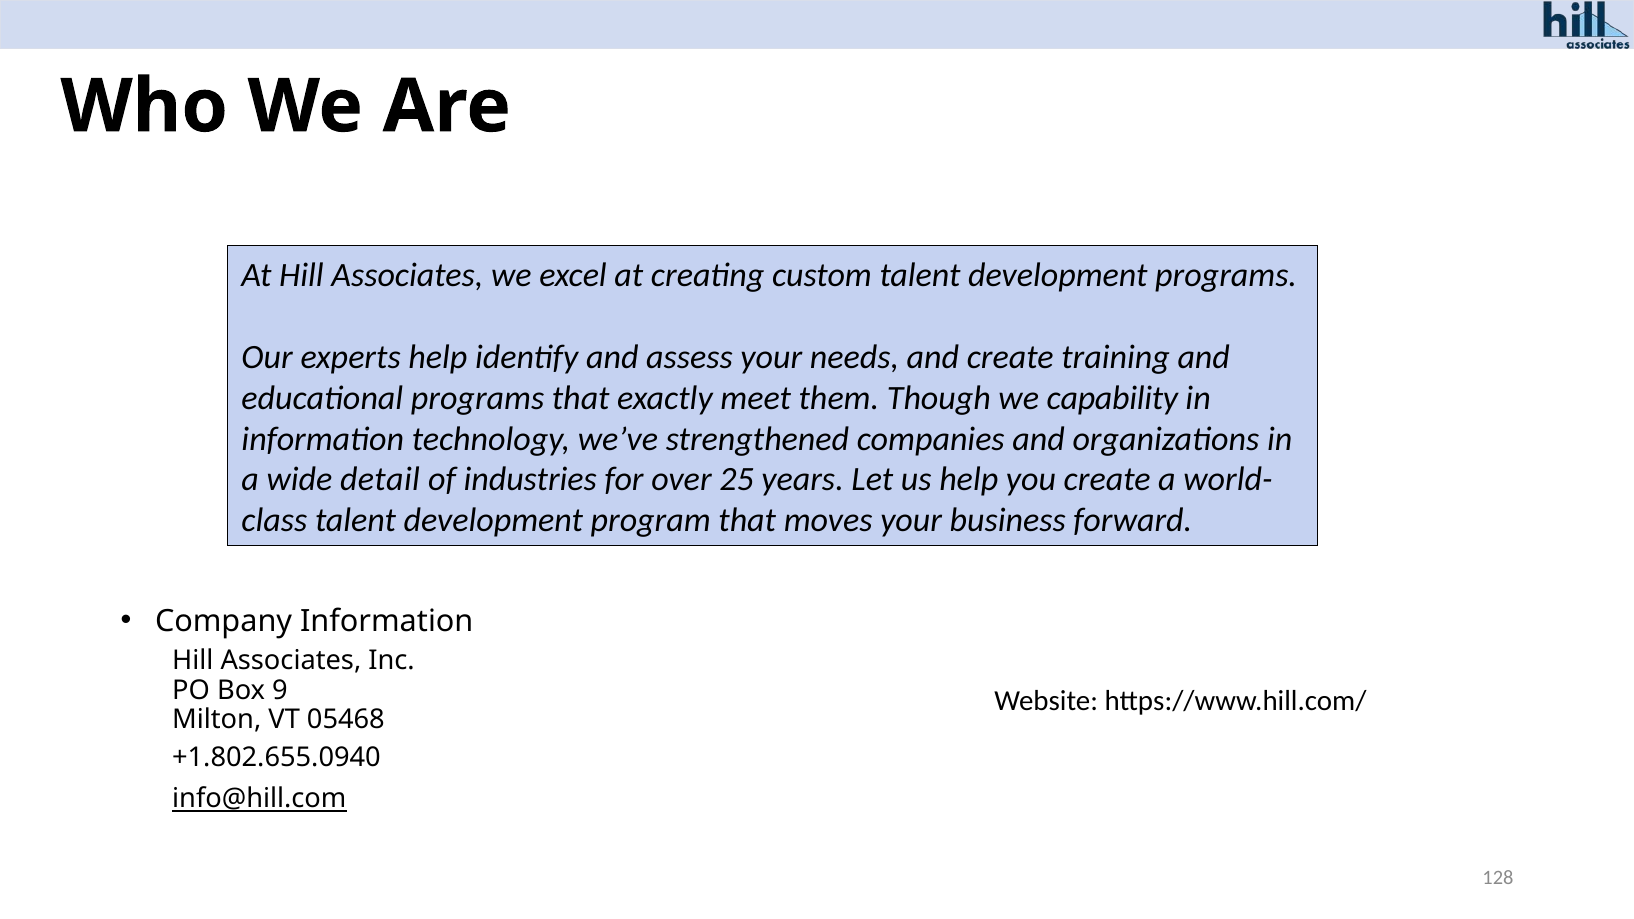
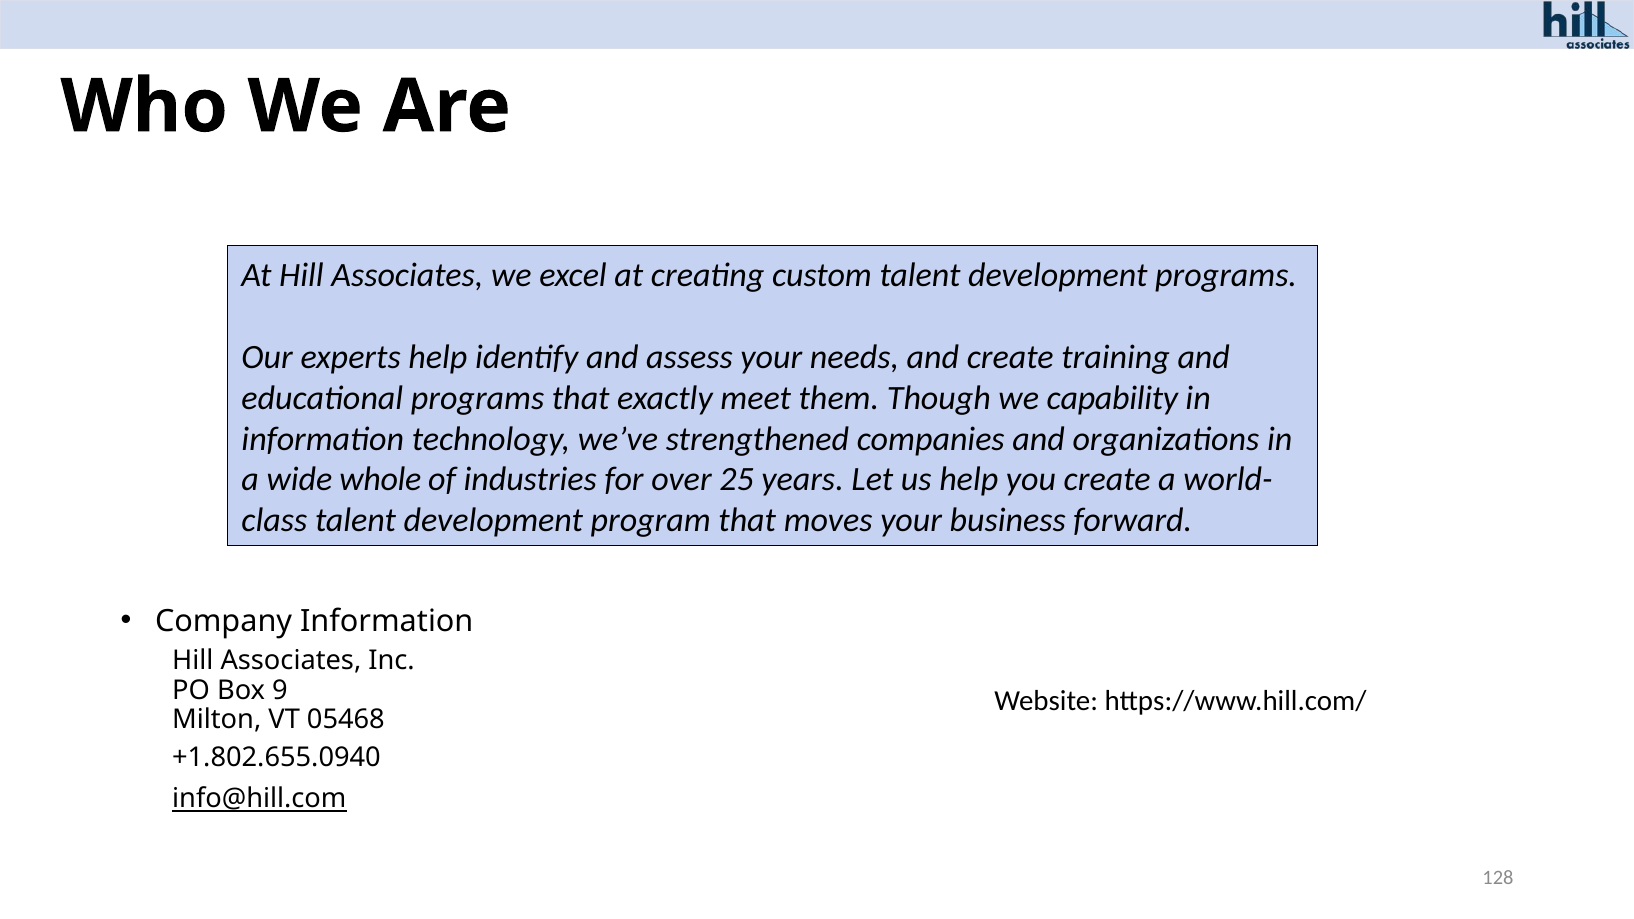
detail: detail -> whole
